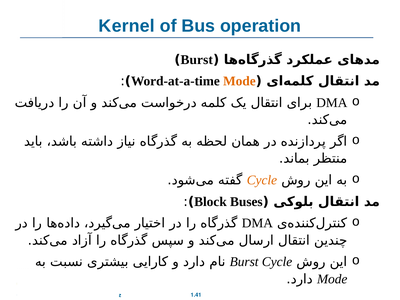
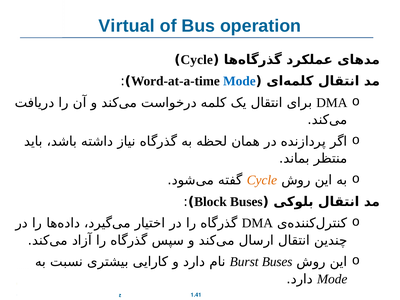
Kernel: Kernel -> Virtual
Burst at (197, 60): Burst -> Cycle
Mode at (239, 81) colour: orange -> blue
Burst Cycle: Cycle -> Buses
